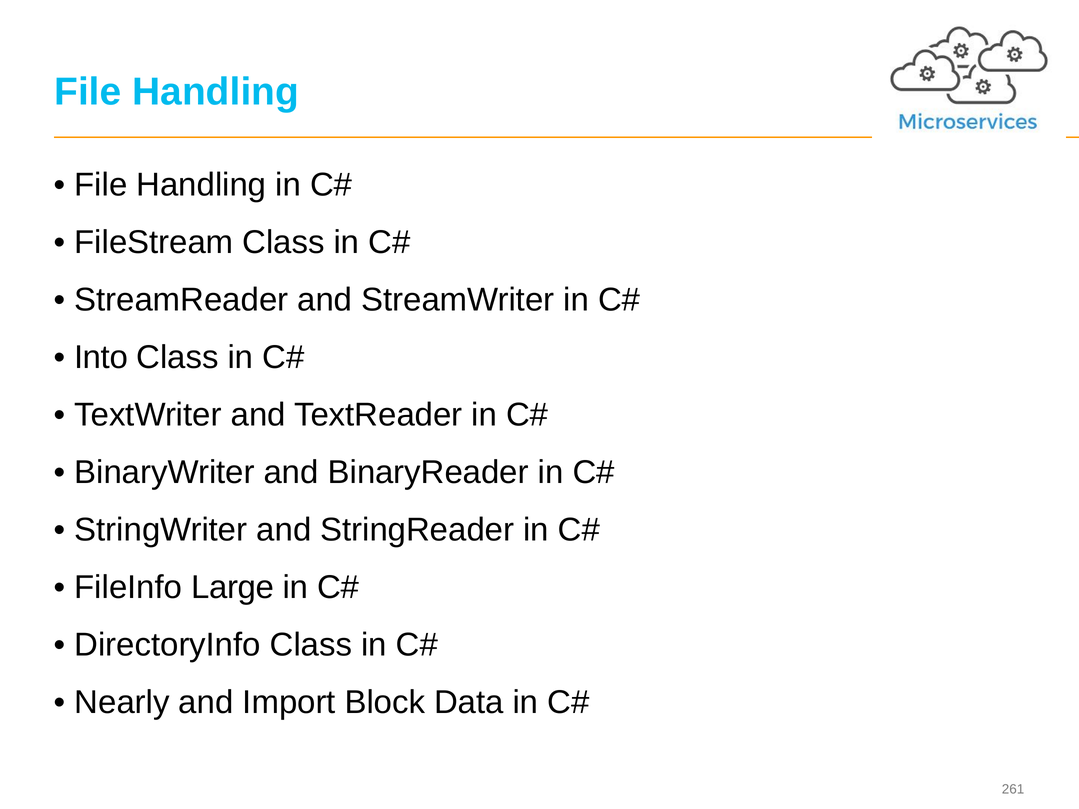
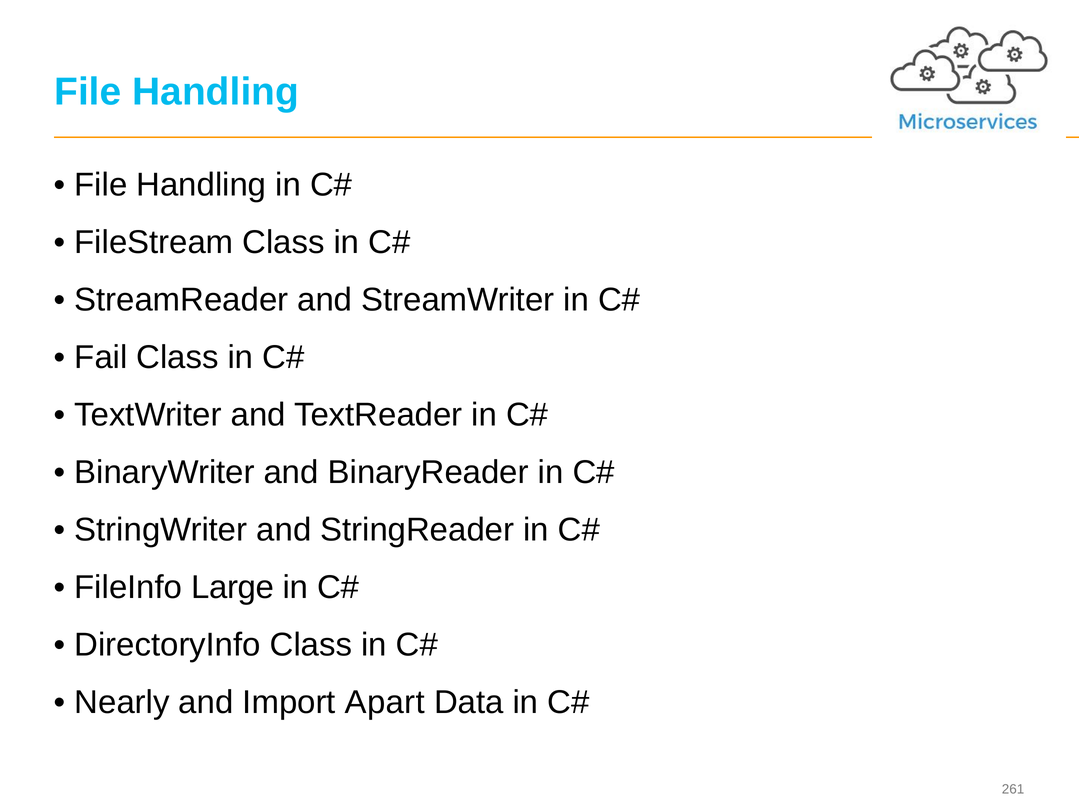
Into: Into -> Fail
Block: Block -> Apart
